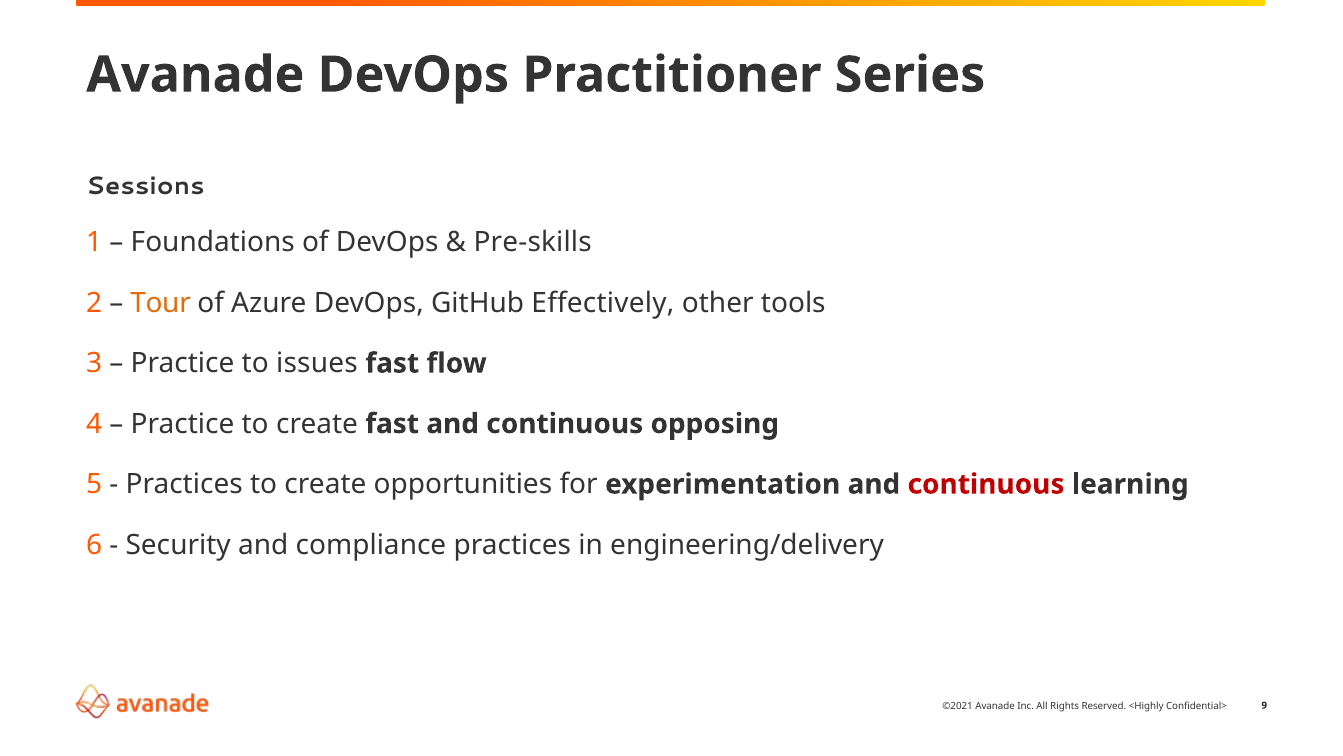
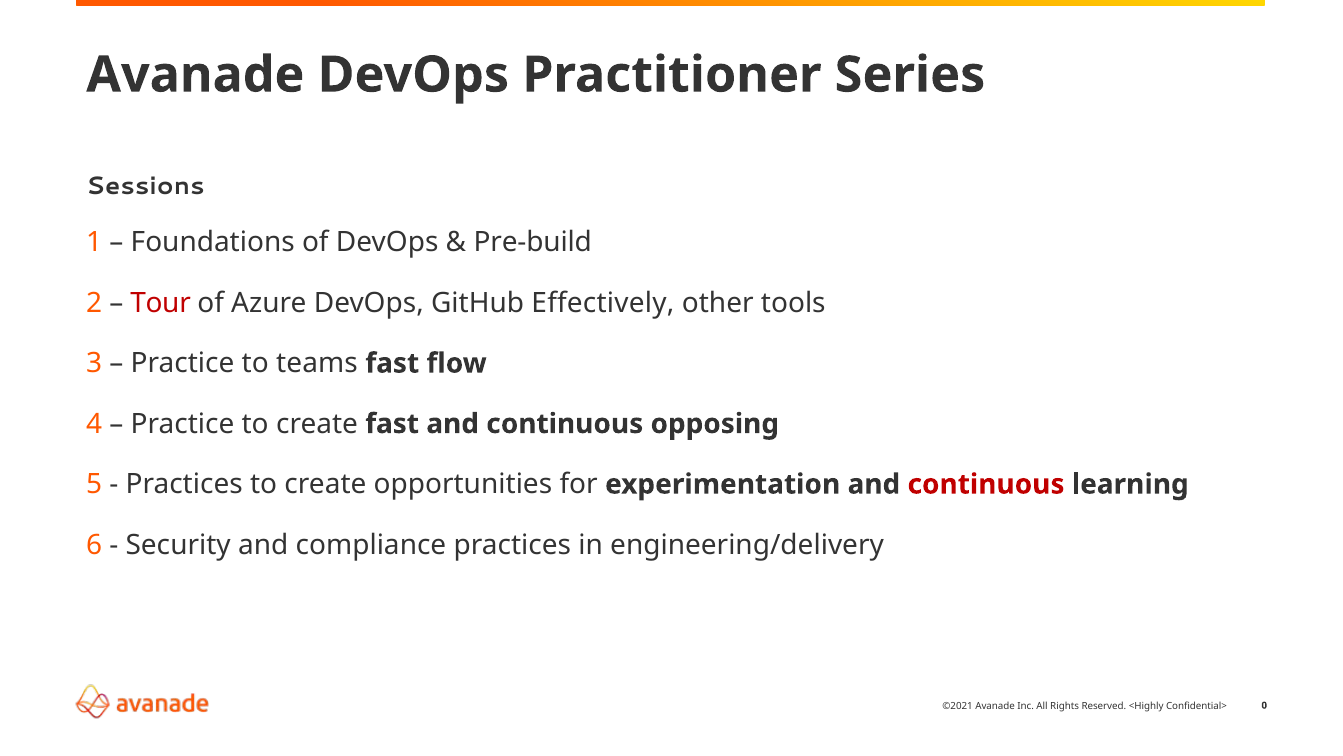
Pre-skills: Pre-skills -> Pre-build
Tour colour: orange -> red
issues: issues -> teams
9: 9 -> 0
